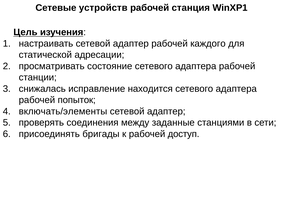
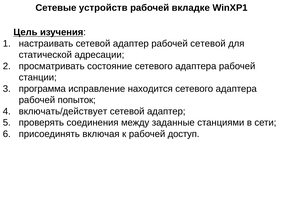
станция: станция -> вкладке
рабочей каждого: каждого -> сетевой
снижалась: снижалась -> программа
включать/элементы: включать/элементы -> включать/действует
бригады: бригады -> включая
